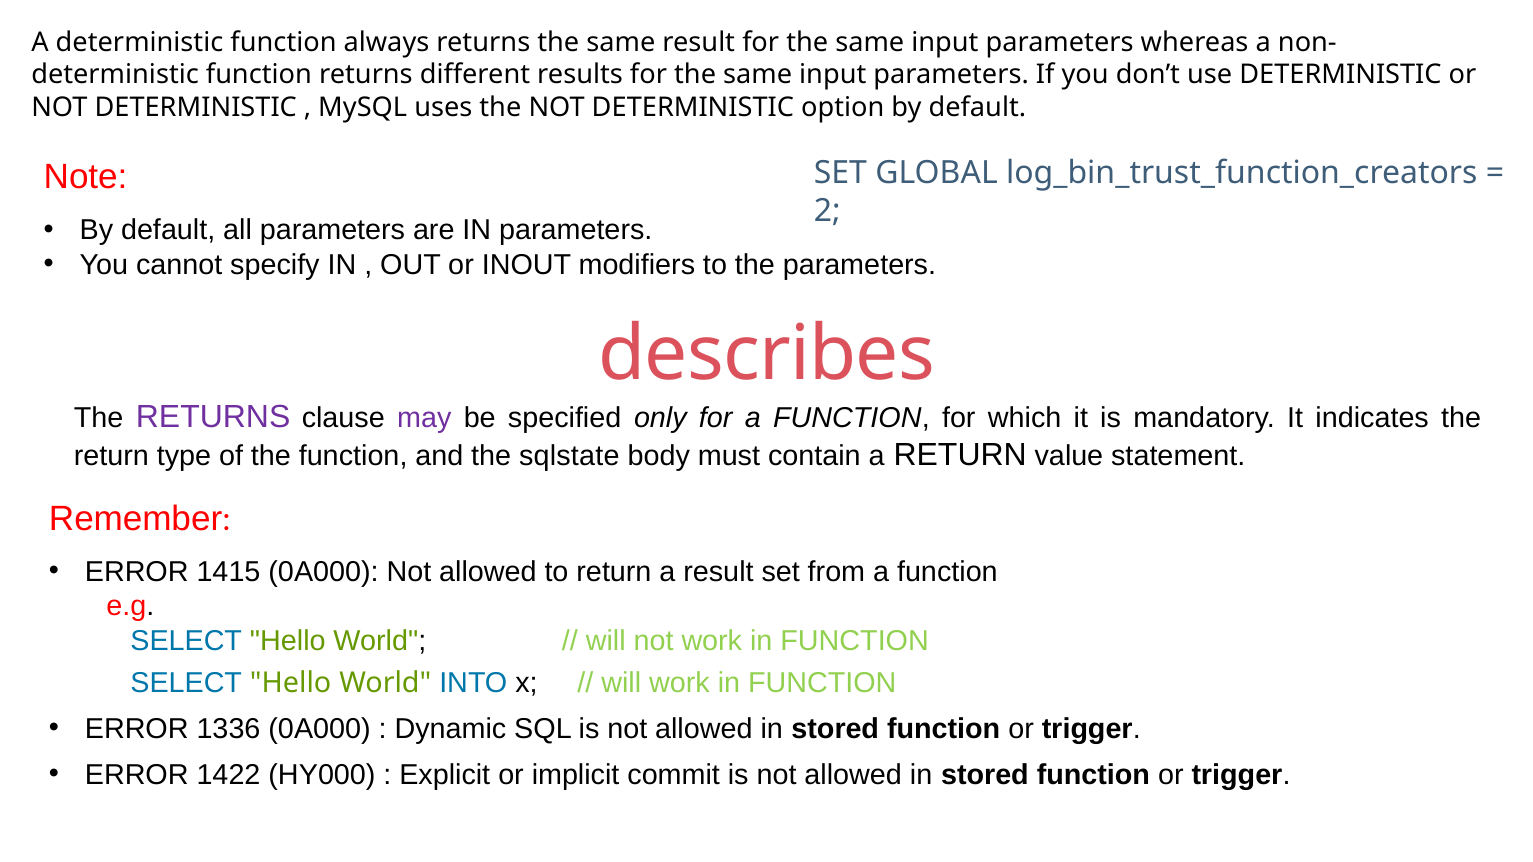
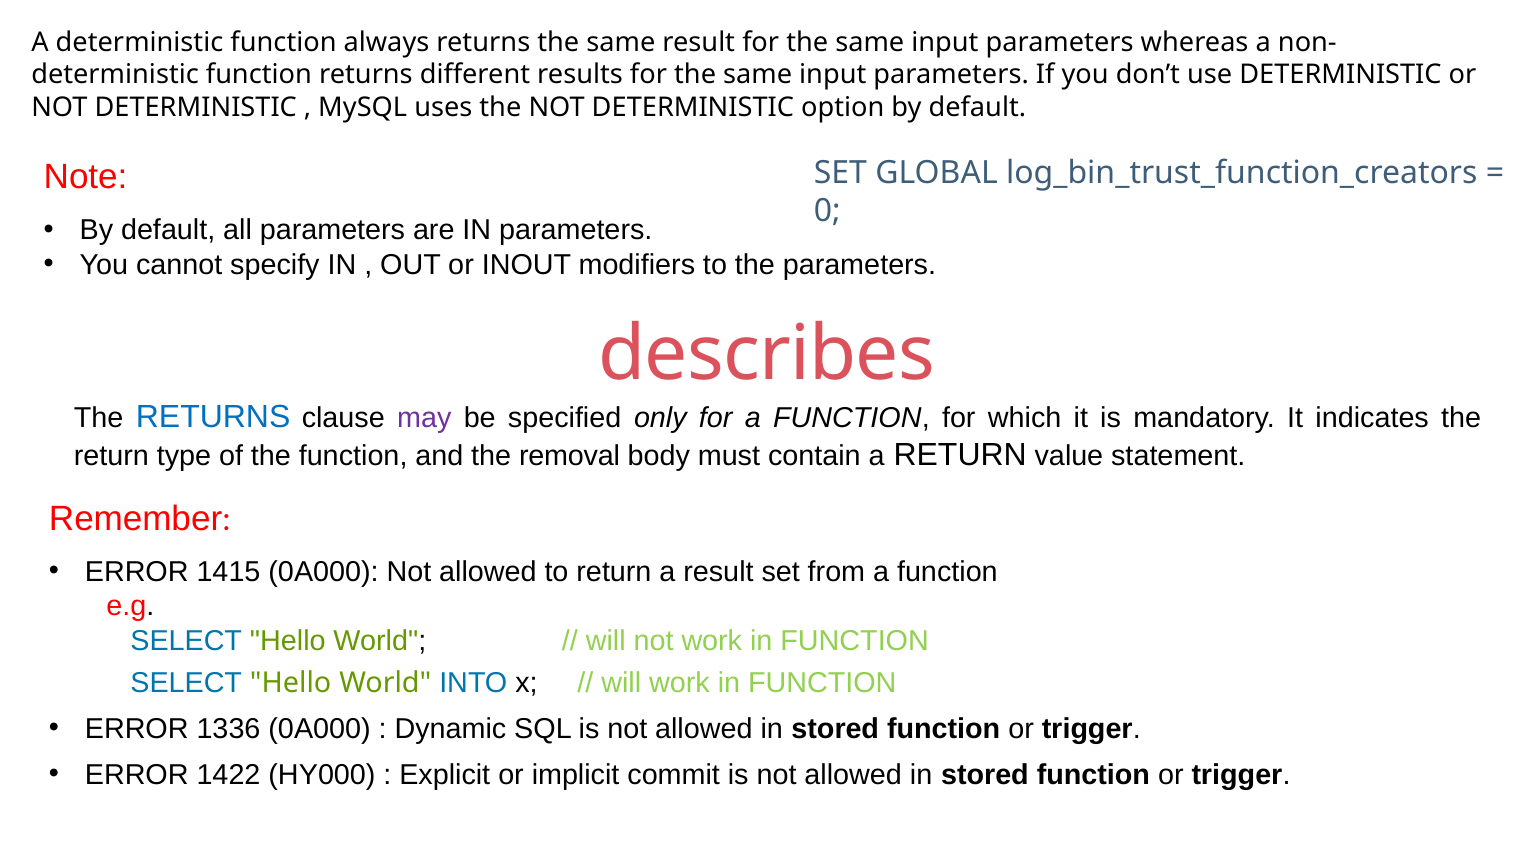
2: 2 -> 0
RETURNS at (213, 417) colour: purple -> blue
sqlstate: sqlstate -> removal
